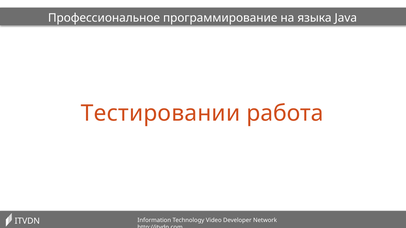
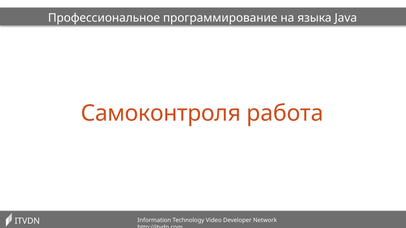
Тестировании: Тестировании -> Самоконтроля
